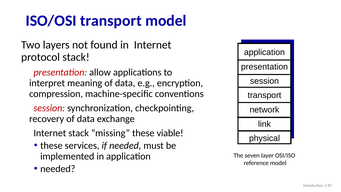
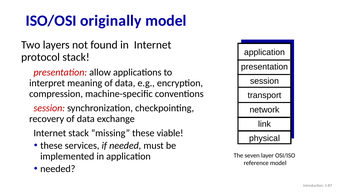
ISO/OSI transport: transport -> originally
